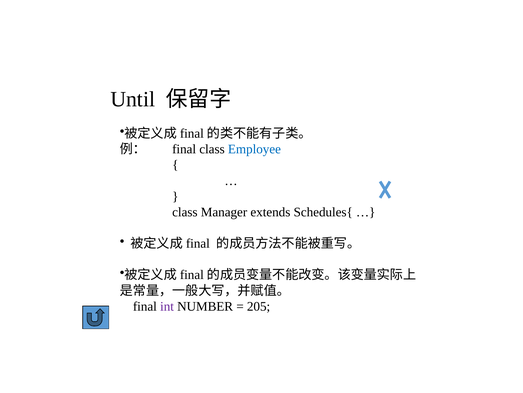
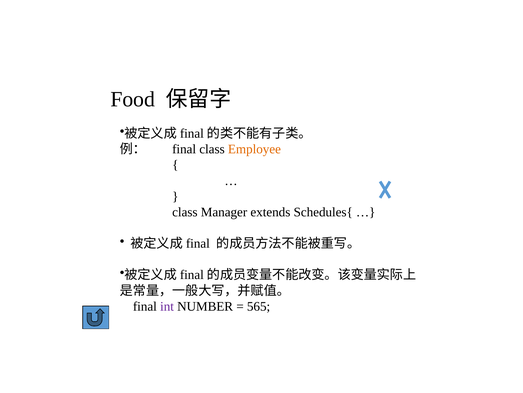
Until: Until -> Food
Employee colour: blue -> orange
205: 205 -> 565
